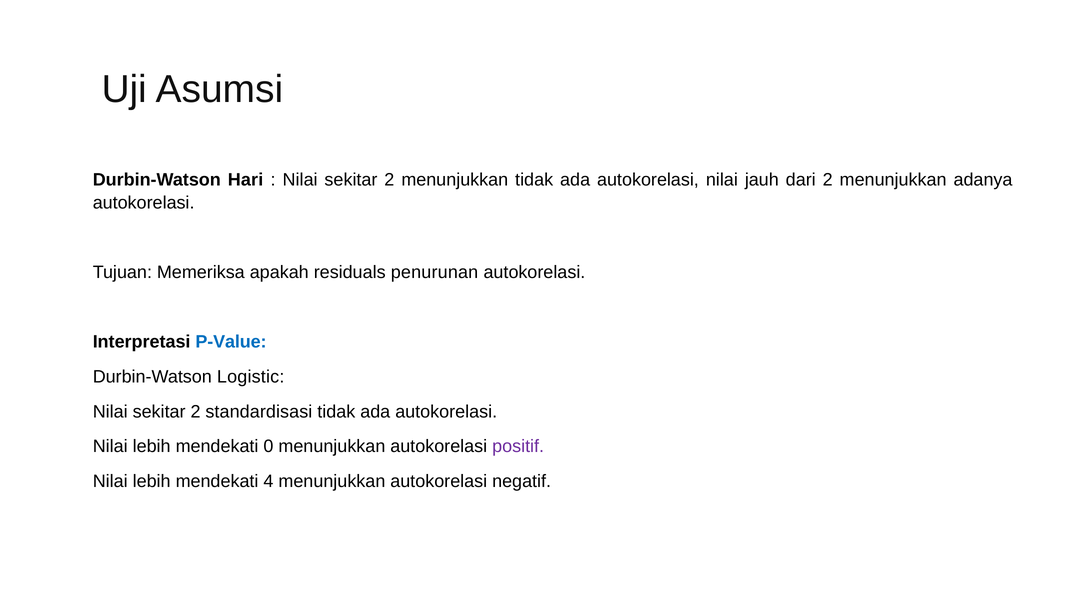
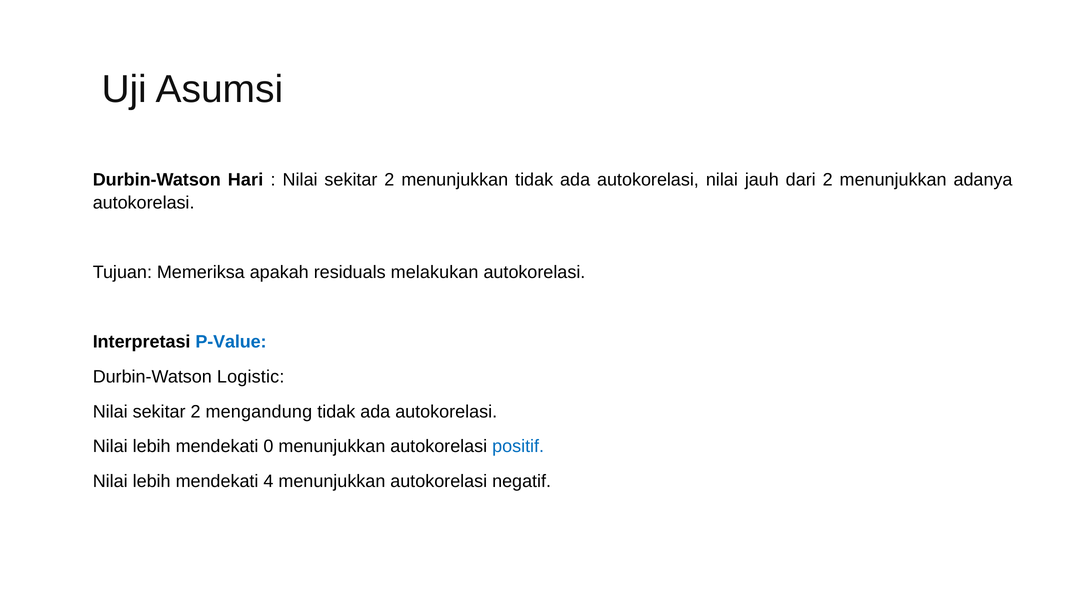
penurunan: penurunan -> melakukan
standardisasi: standardisasi -> mengandung
positif colour: purple -> blue
